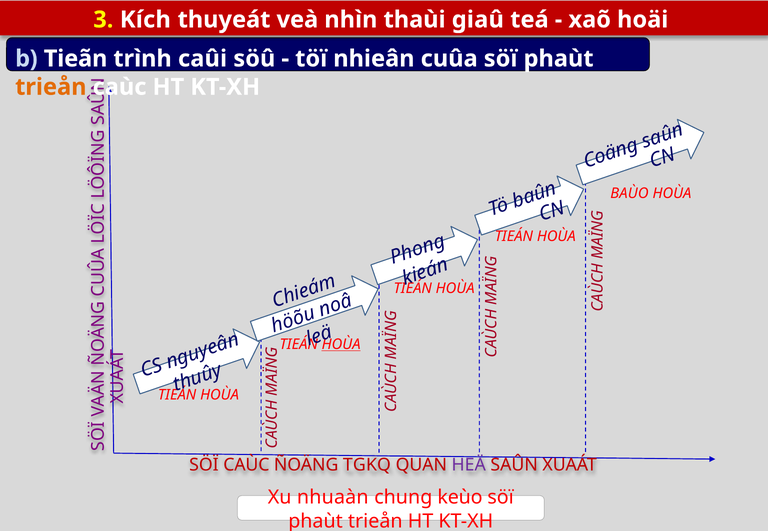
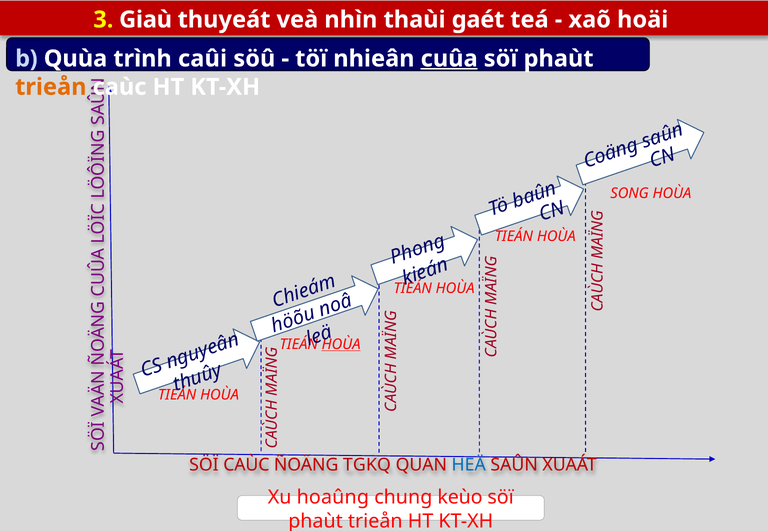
Kích: Kích -> Giaù
giaû: giaû -> gaét
Tieãn: Tieãn -> Quùa
cuûa underline: none -> present
BAÙO: BAÙO -> SONG
HEÄ colour: purple -> blue
nhuaàn: nhuaàn -> hoaûng
